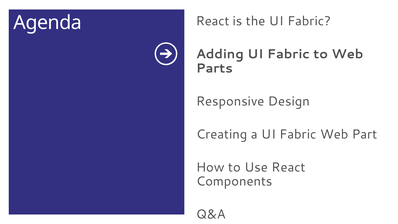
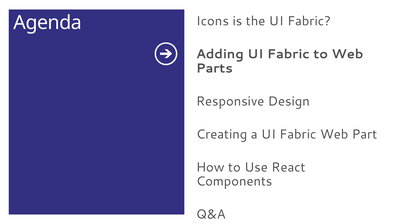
Agenda React: React -> Icons
